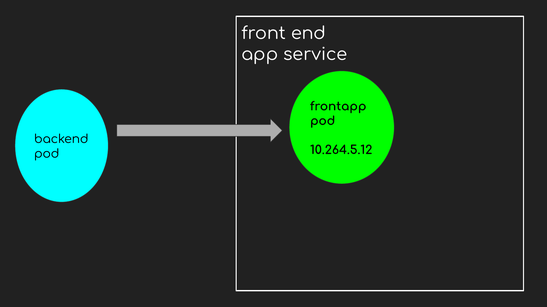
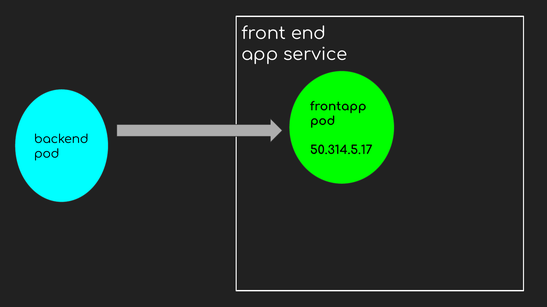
10.264.5.12: 10.264.5.12 -> 50.314.5.17
